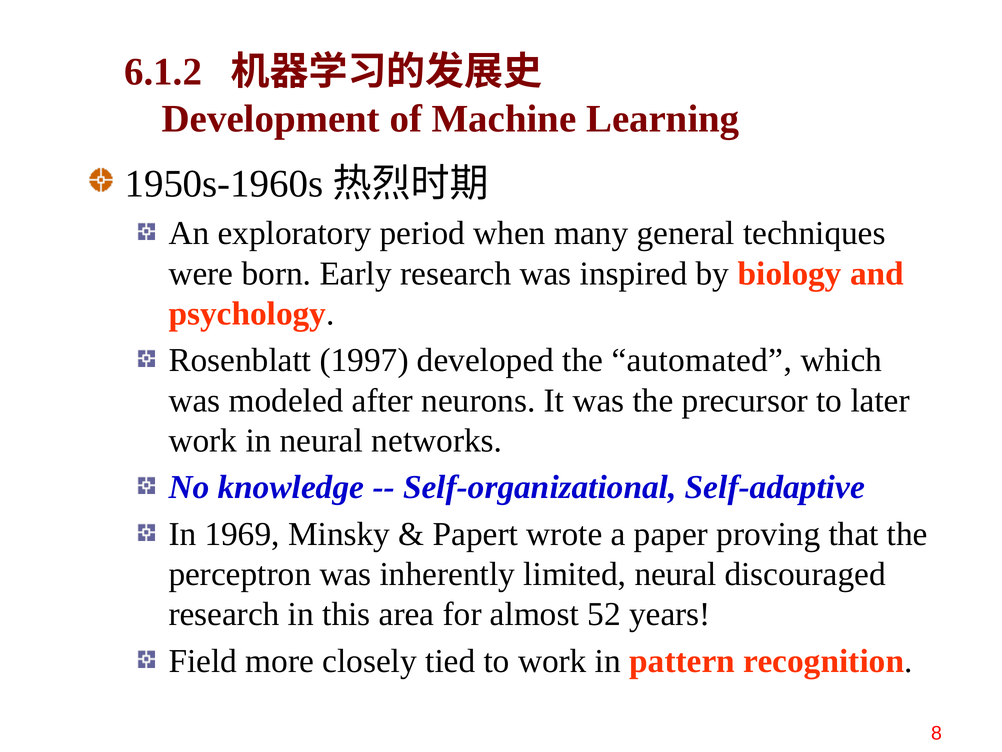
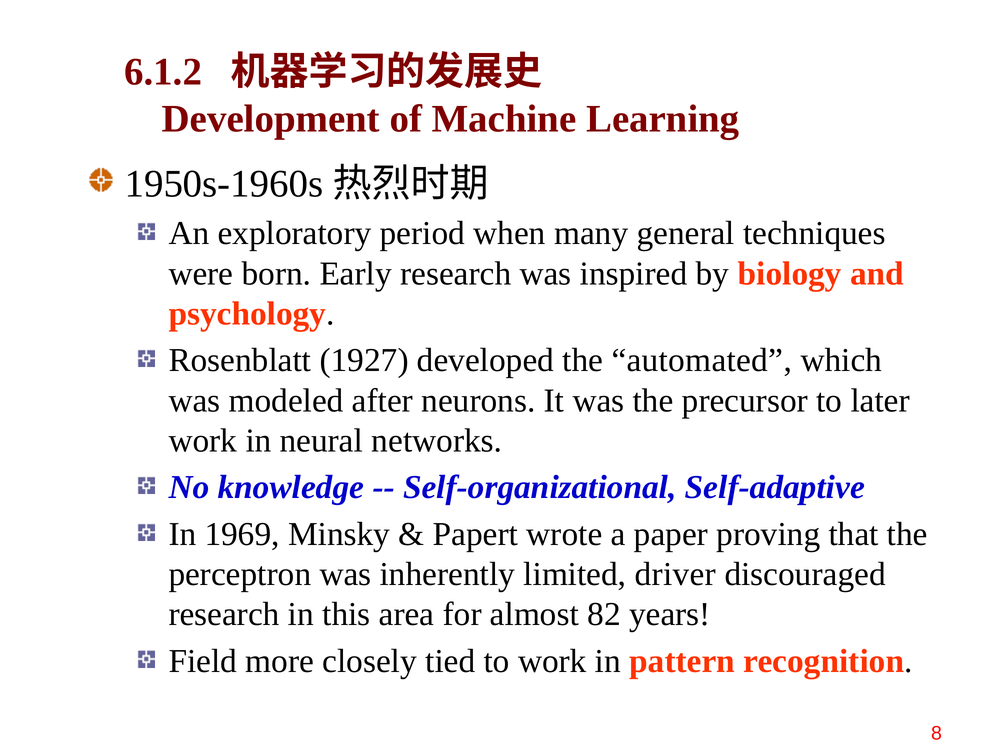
1997: 1997 -> 1927
limited neural: neural -> driver
52: 52 -> 82
